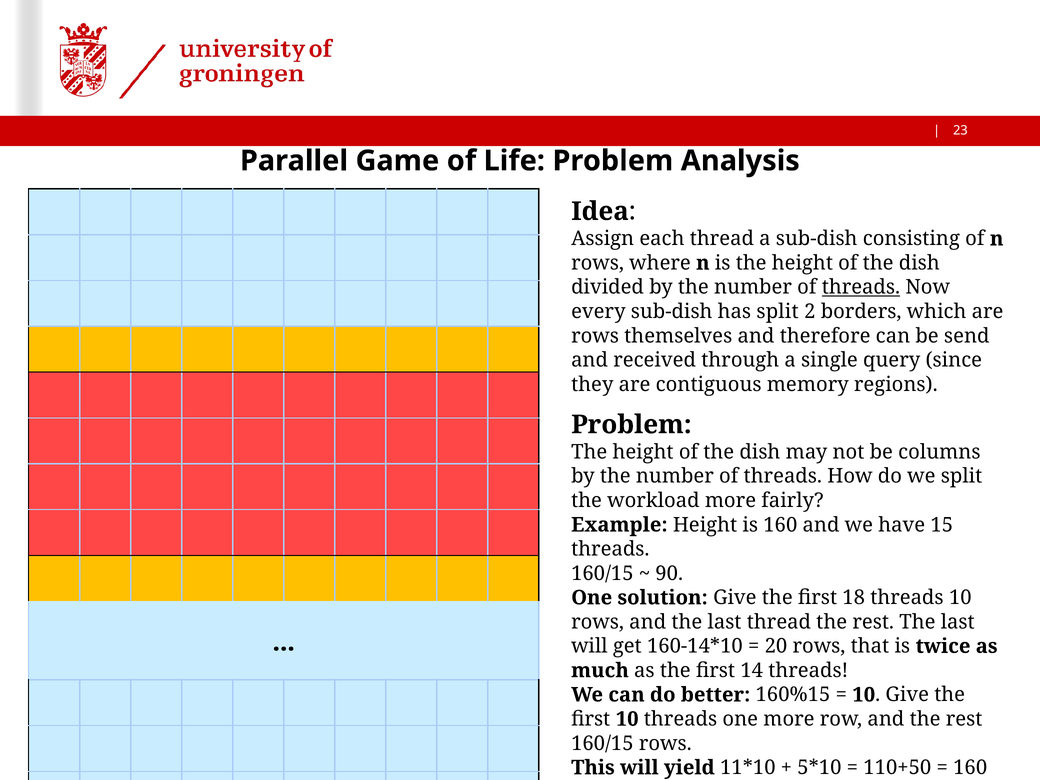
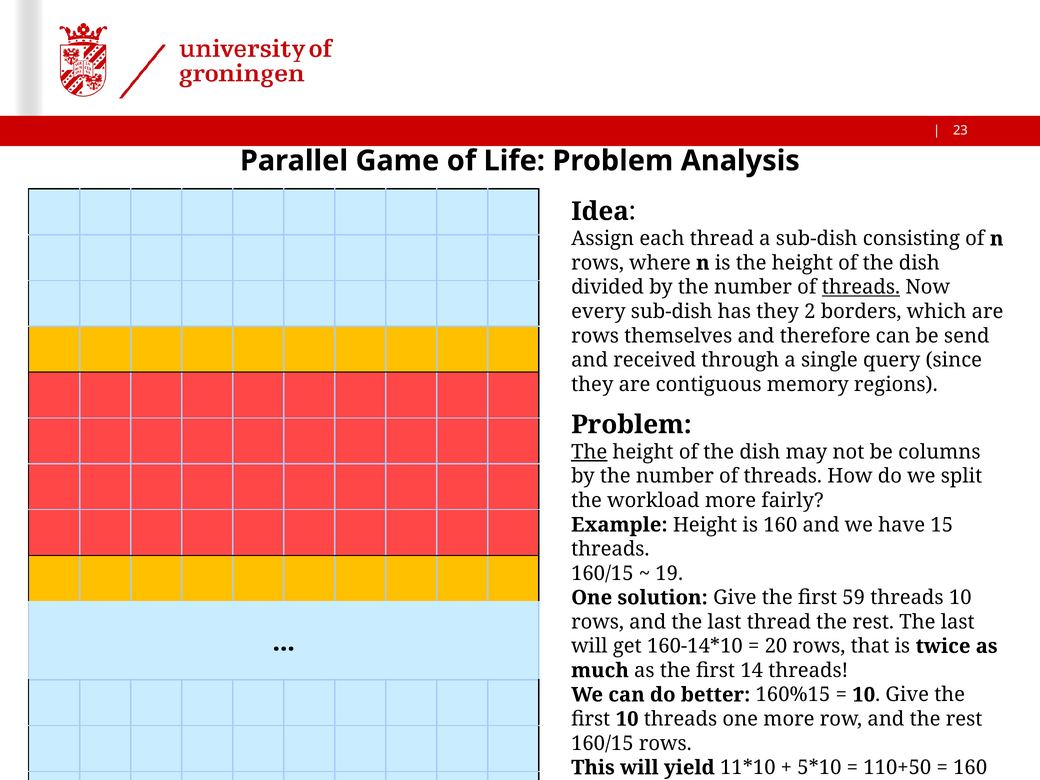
has split: split -> they
The at (589, 452) underline: none -> present
90: 90 -> 19
18: 18 -> 59
